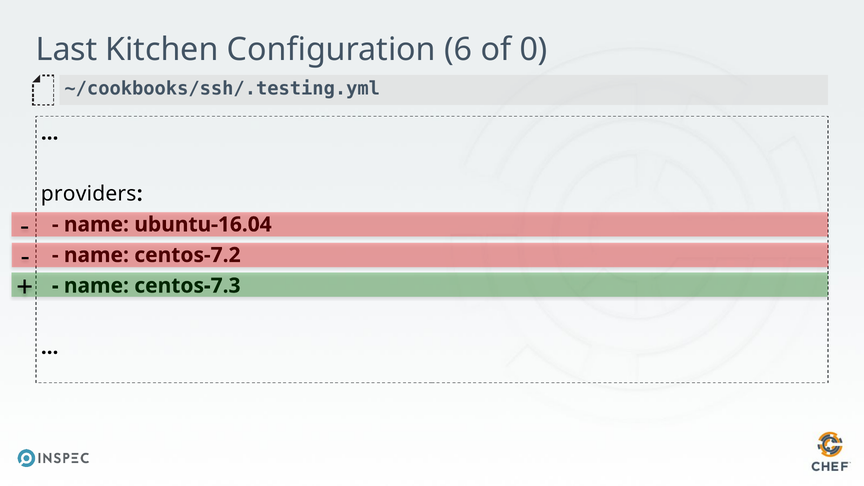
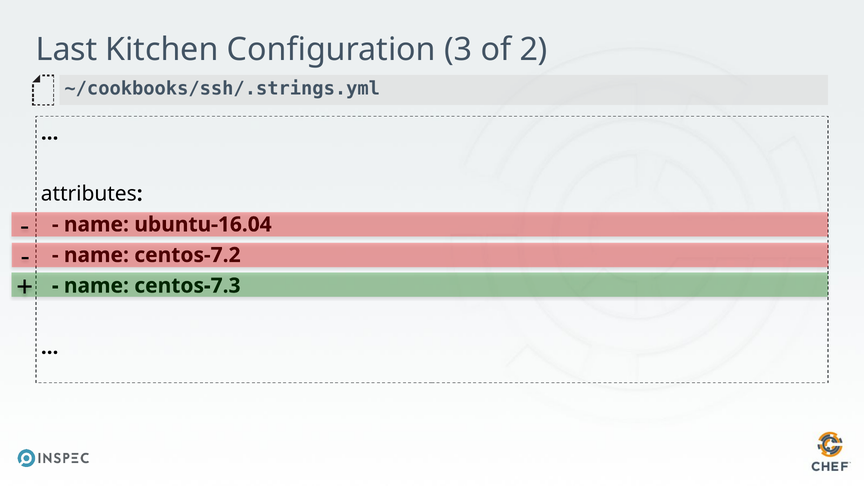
6: 6 -> 3
0: 0 -> 2
~/cookbooks/ssh/.testing.yml: ~/cookbooks/ssh/.testing.yml -> ~/cookbooks/ssh/.strings.yml
providers: providers -> attributes
